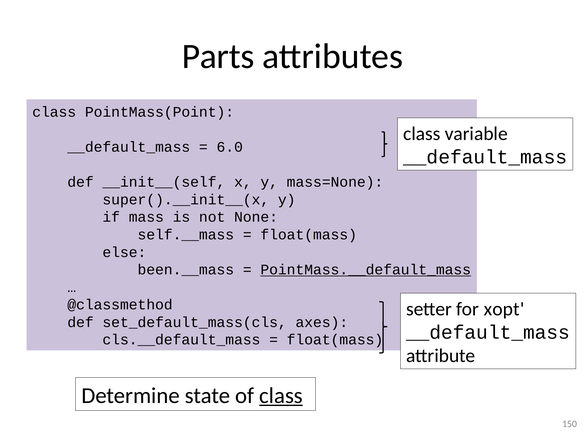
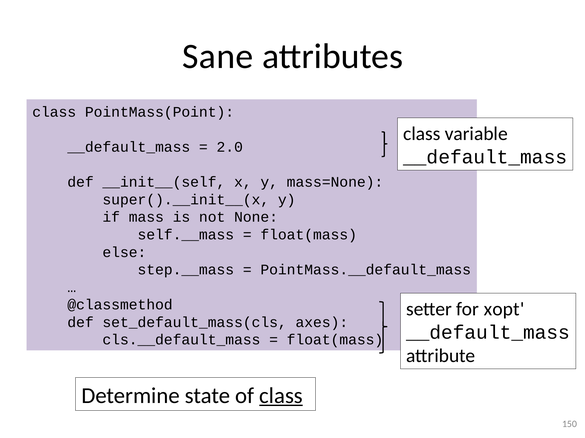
Parts: Parts -> Sane
6.0: 6.0 -> 2.0
been.__mass: been.__mass -> step.__mass
PointMass.__default_mass underline: present -> none
